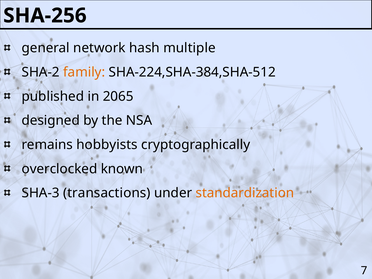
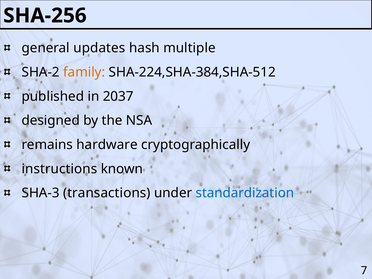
network: network -> updates
2065: 2065 -> 2037
hobbyists: hobbyists -> hardware
overclocked: overclocked -> instructions
standardization colour: orange -> blue
